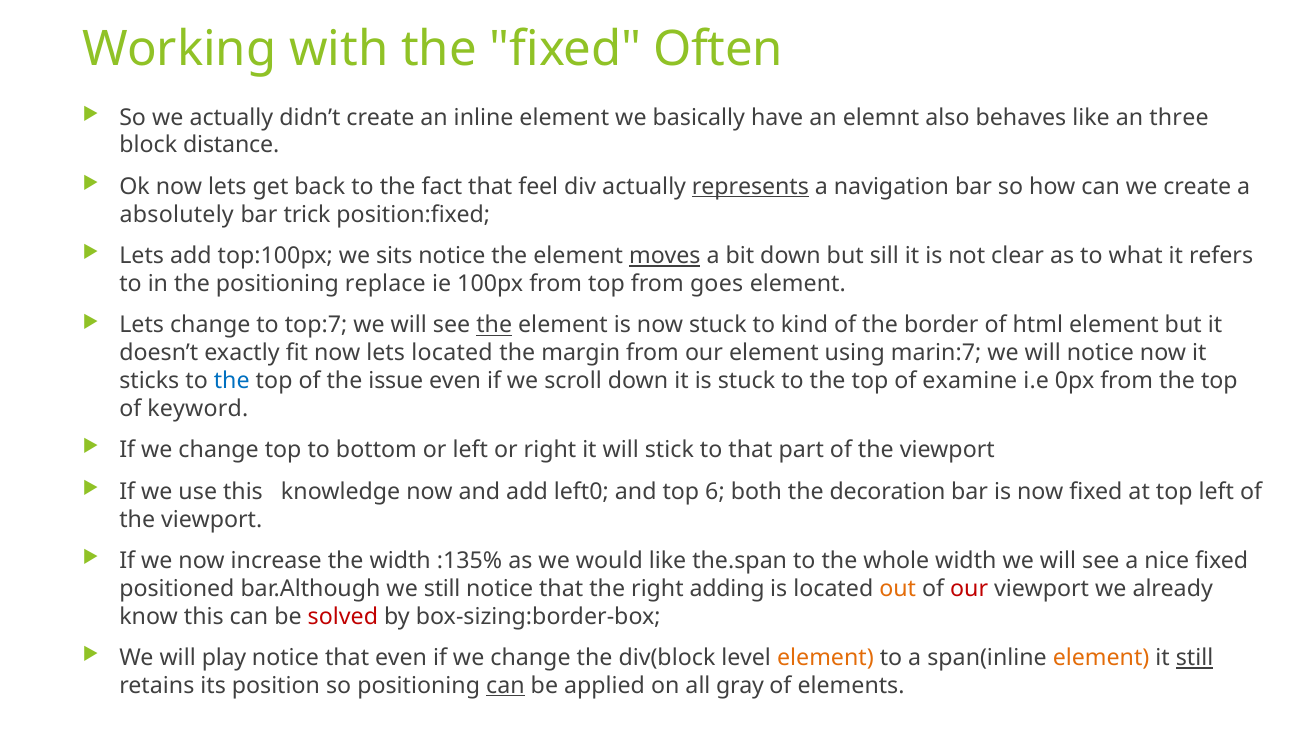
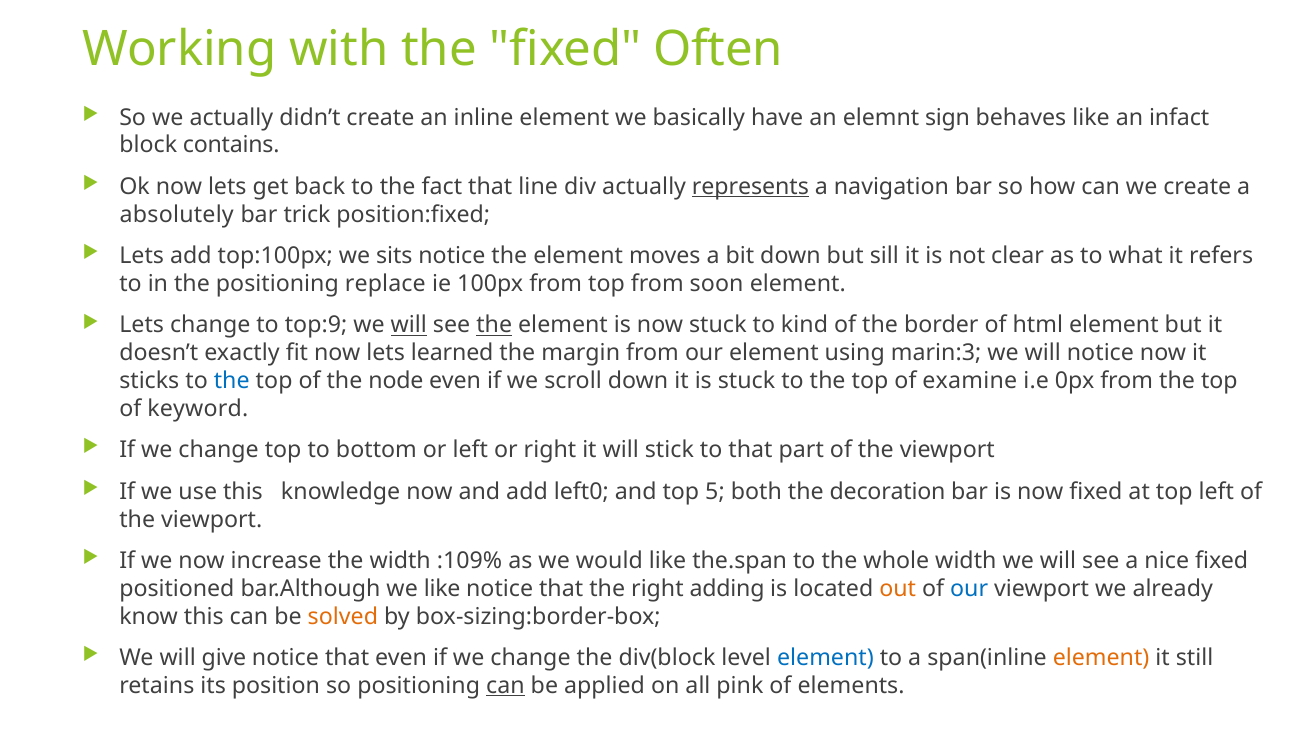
also: also -> sign
three: three -> infact
distance: distance -> contains
feel: feel -> line
moves underline: present -> none
goes: goes -> soon
top:7: top:7 -> top:9
will at (409, 325) underline: none -> present
lets located: located -> learned
marin:7: marin:7 -> marin:3
issue: issue -> node
6: 6 -> 5
:135%: :135% -> :109%
we still: still -> like
our at (969, 589) colour: red -> blue
solved colour: red -> orange
play: play -> give
element at (825, 658) colour: orange -> blue
still at (1195, 658) underline: present -> none
gray: gray -> pink
